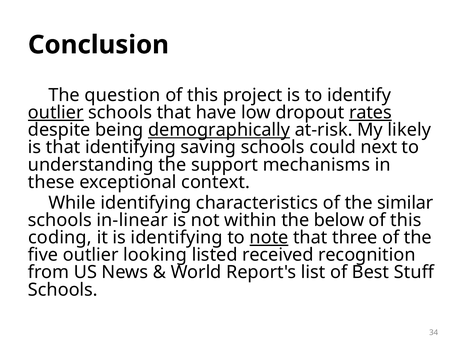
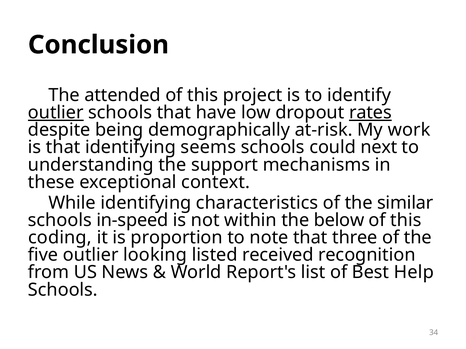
question: question -> attended
demographically underline: present -> none
likely: likely -> work
saving: saving -> seems
in-linear: in-linear -> in-speed
is identifying: identifying -> proportion
note underline: present -> none
Stuff: Stuff -> Help
